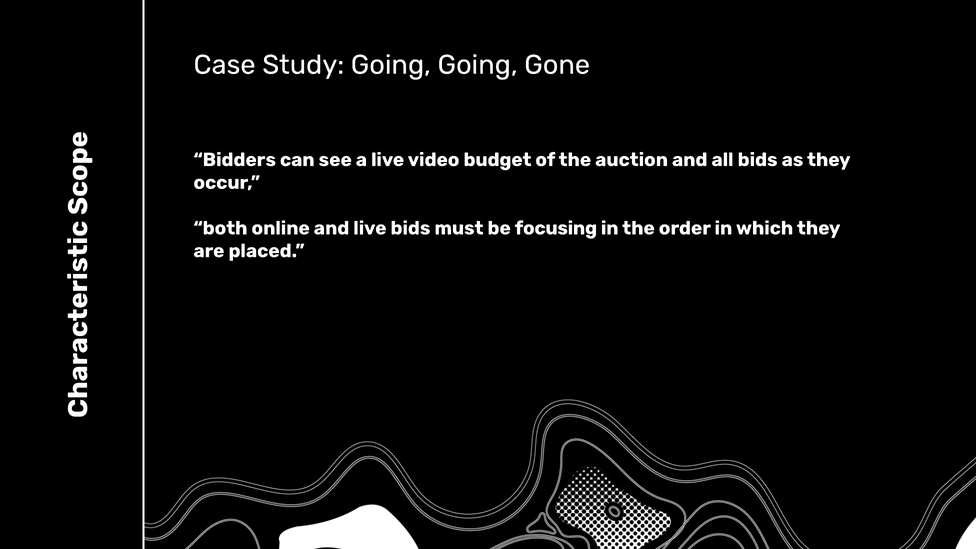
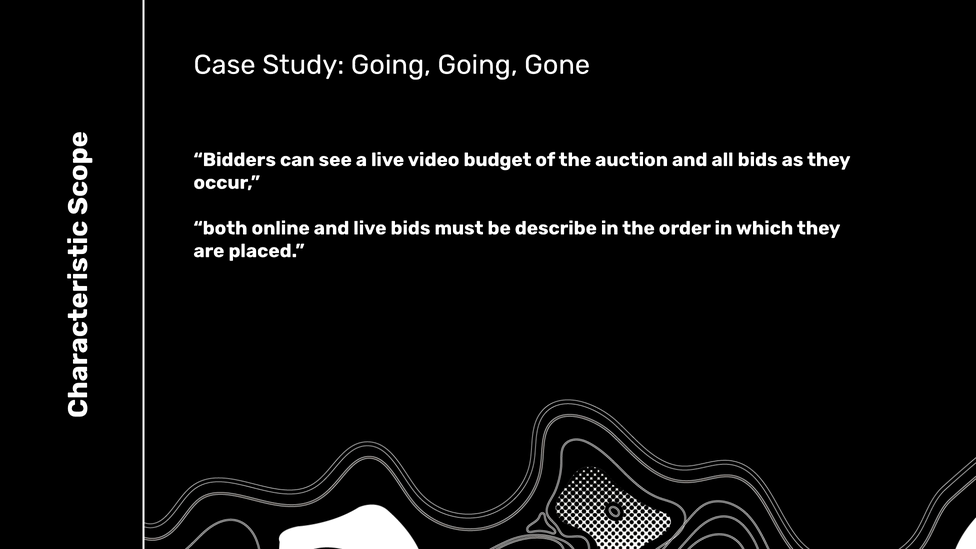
focusing: focusing -> describe
